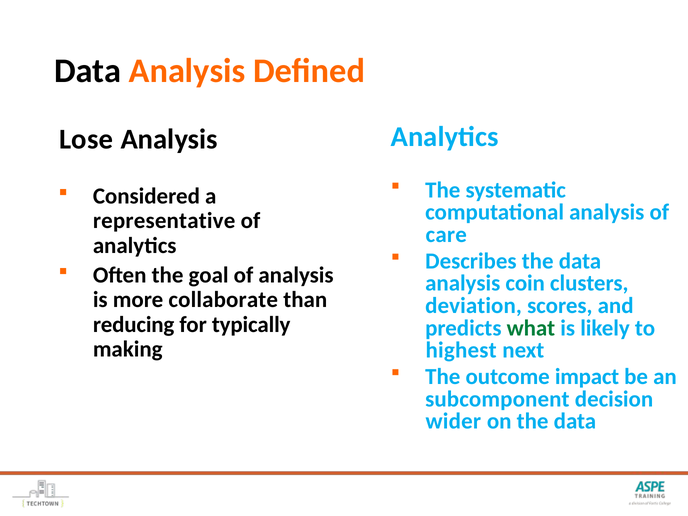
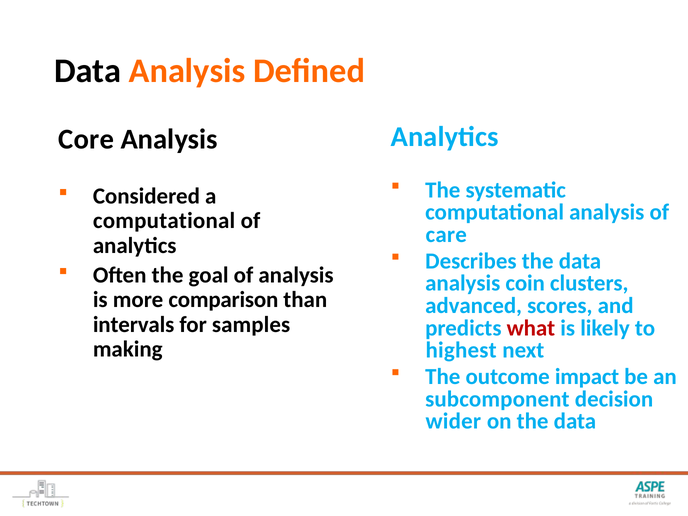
Lose: Lose -> Core
representative at (164, 221): representative -> computational
collaborate: collaborate -> comparison
deviation: deviation -> advanced
reducing: reducing -> intervals
typically: typically -> samples
what colour: green -> red
